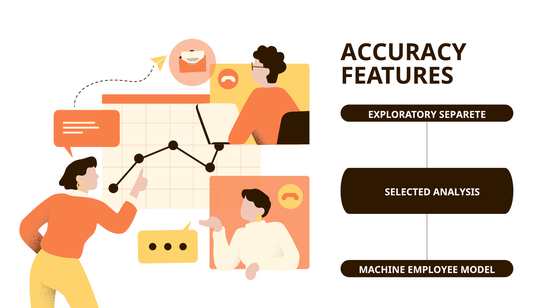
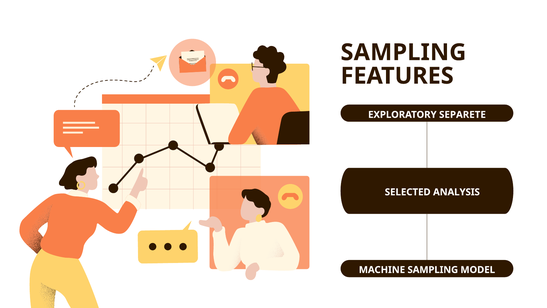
ACCURACY at (403, 52): ACCURACY -> SAMPLING
MACHINE EMPLOYEE: EMPLOYEE -> SAMPLING
